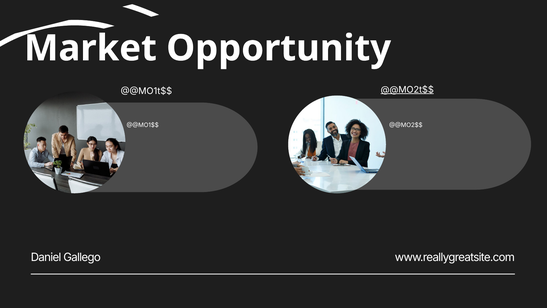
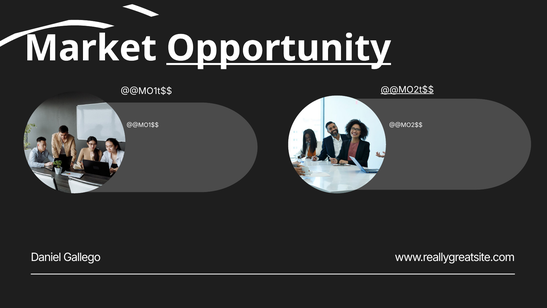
Opportunity underline: none -> present
